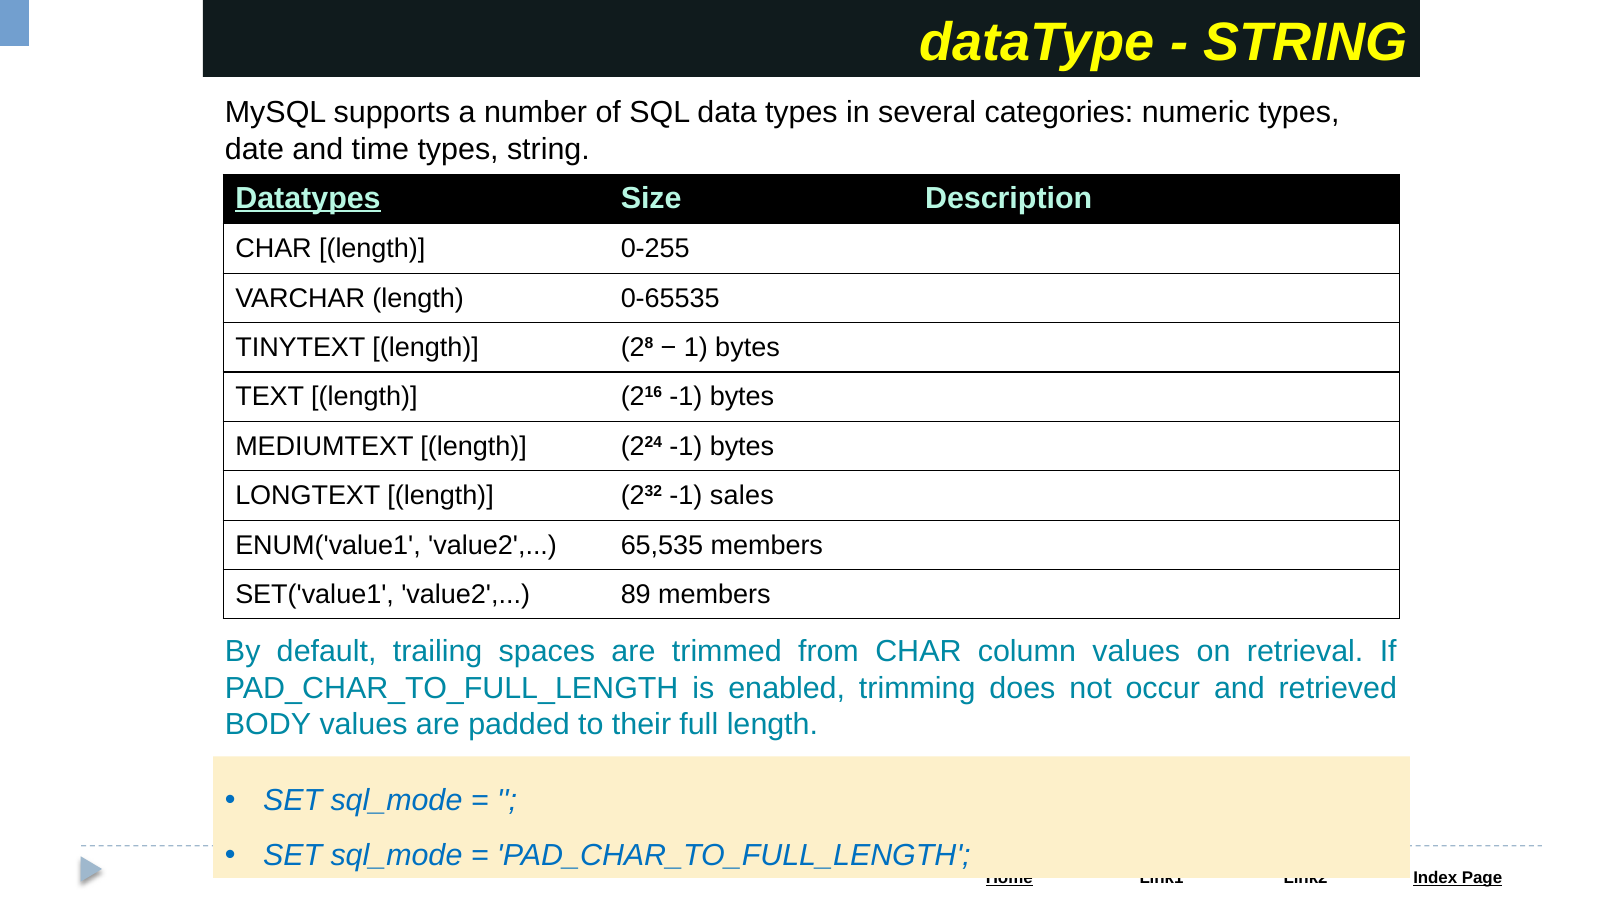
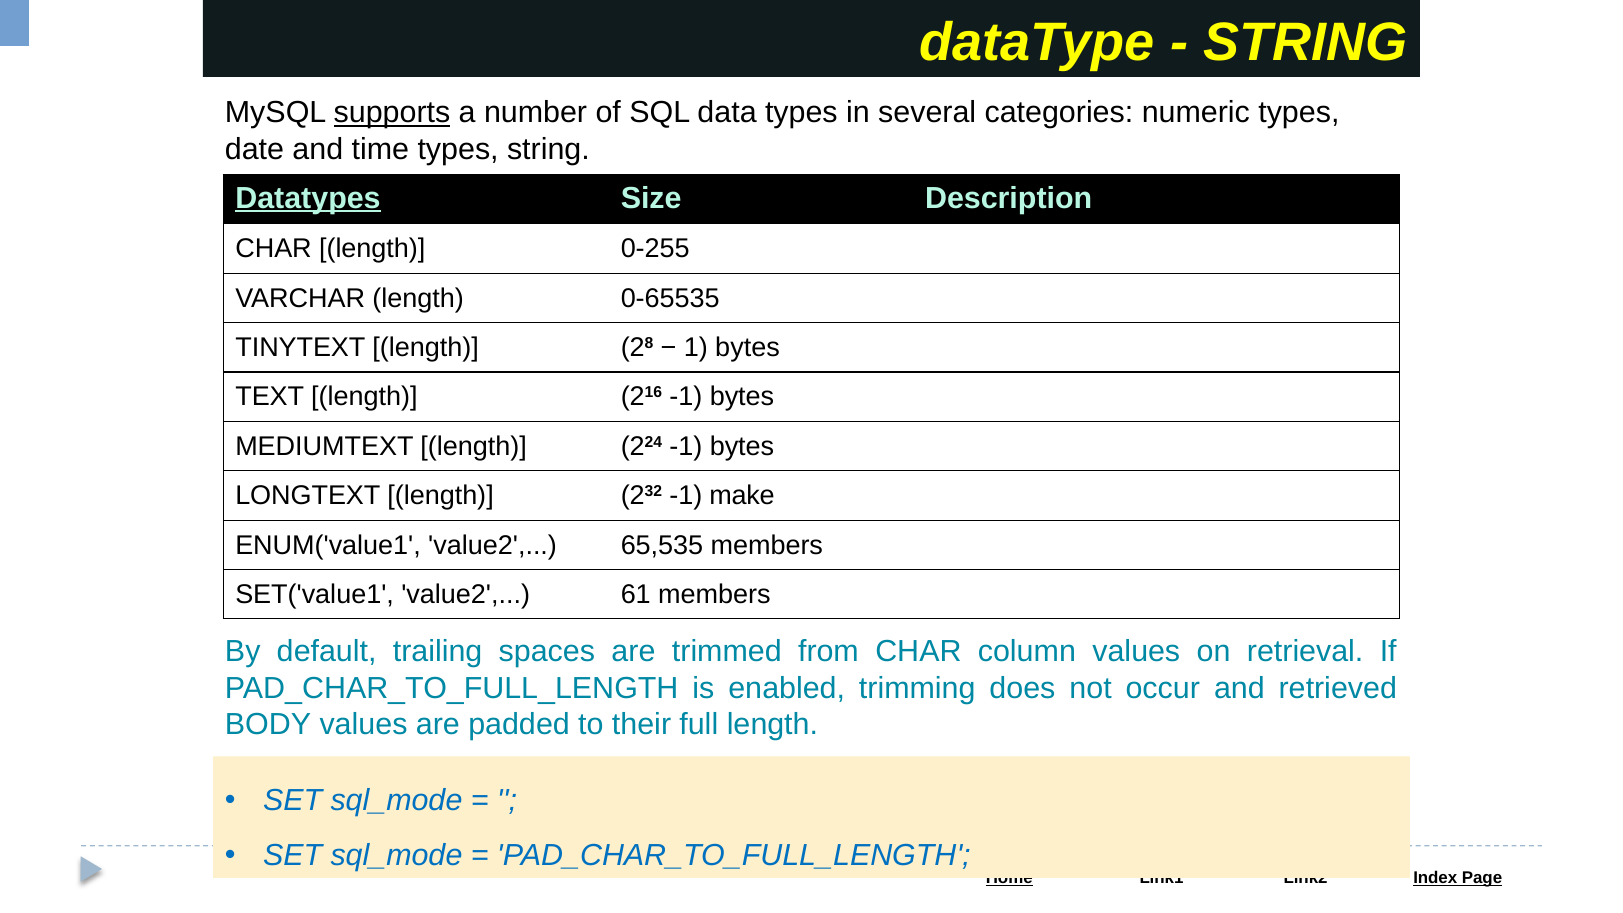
supports underline: none -> present
sales: sales -> make
89: 89 -> 61
